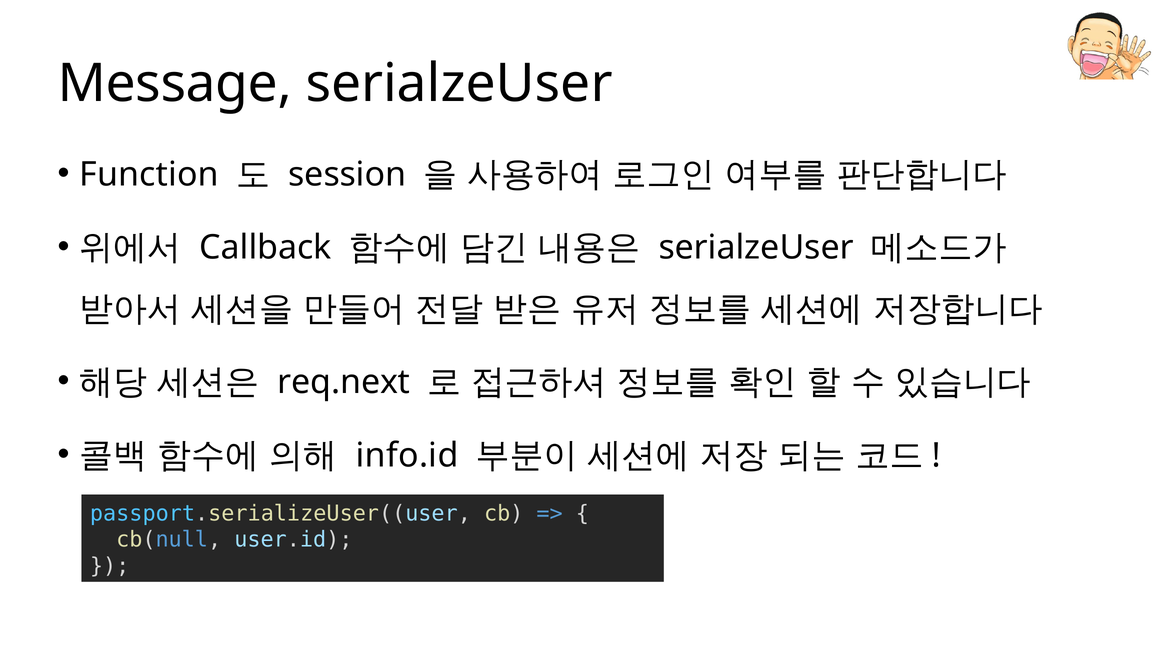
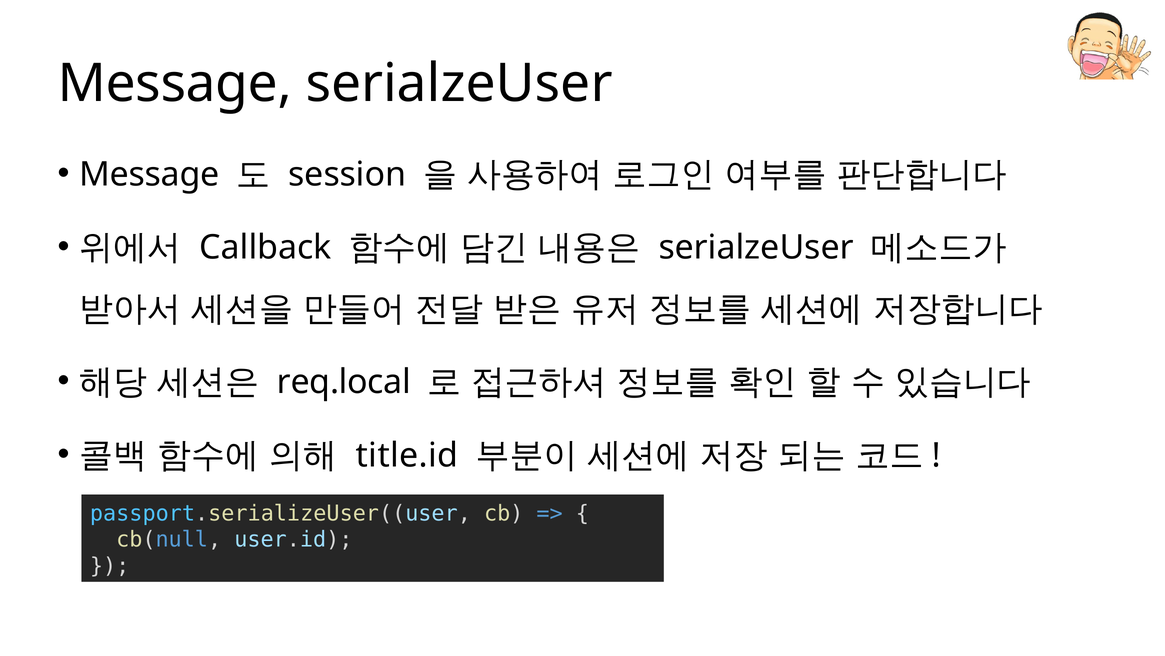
Function at (149, 174): Function -> Message
req.next: req.next -> req.local
info.id: info.id -> title.id
